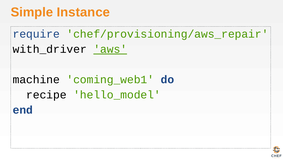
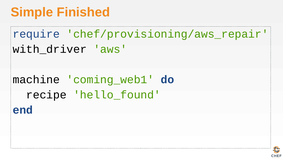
Instance: Instance -> Finished
aws underline: present -> none
hello_model: hello_model -> hello_found
